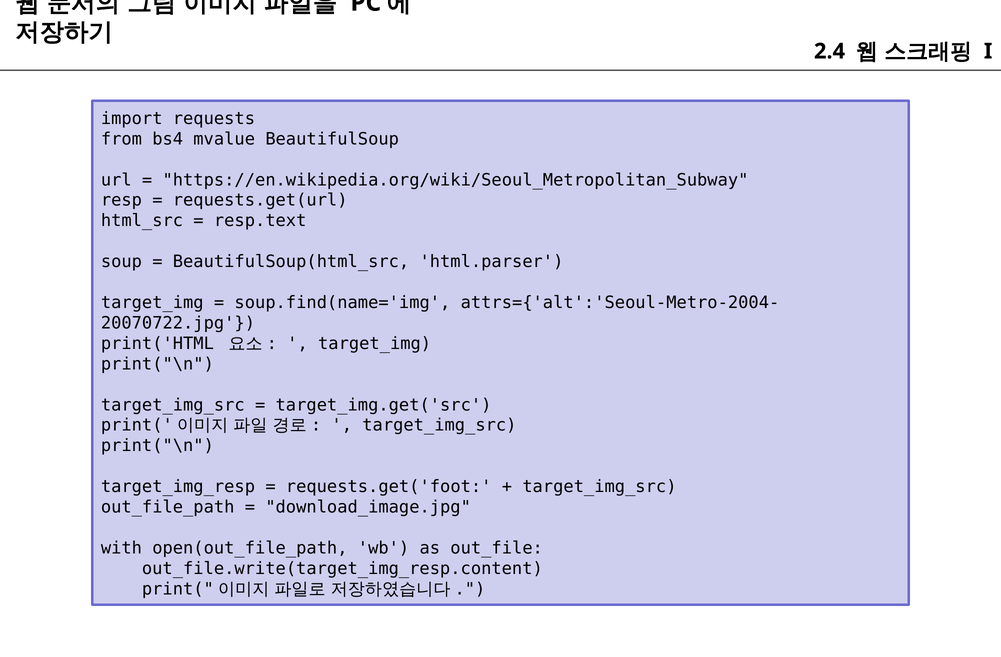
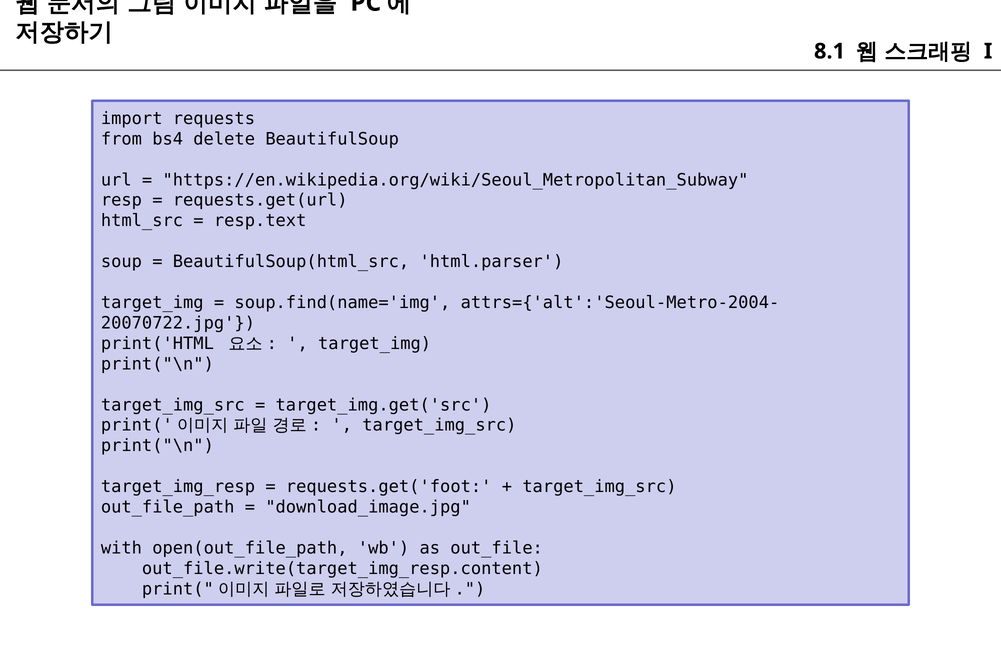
2.4: 2.4 -> 8.1
mvalue: mvalue -> delete
